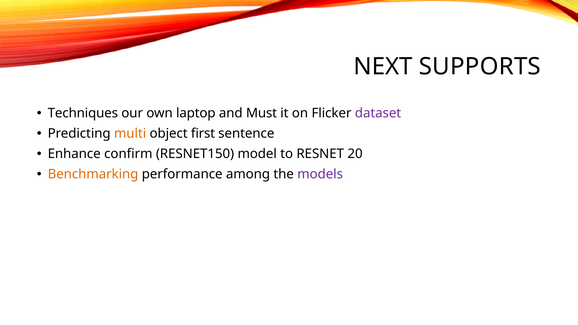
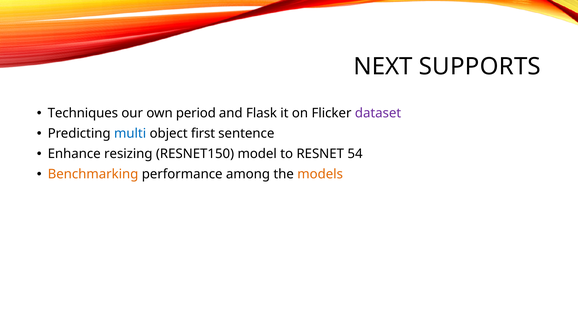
laptop: laptop -> period
Must: Must -> Flask
multi colour: orange -> blue
confirm: confirm -> resizing
20: 20 -> 54
models colour: purple -> orange
